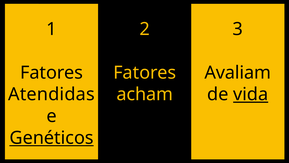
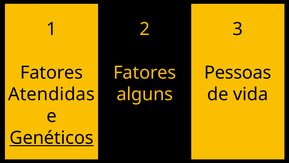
Avaliam: Avaliam -> Pessoas
acham: acham -> alguns
vida underline: present -> none
